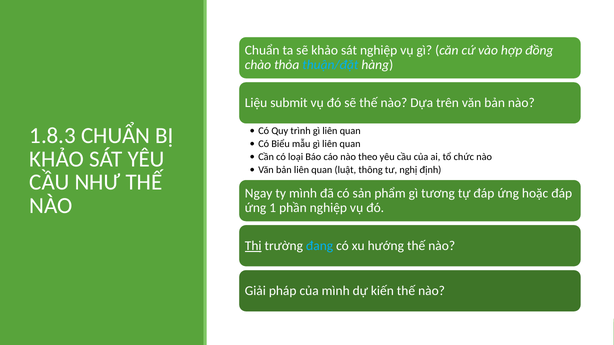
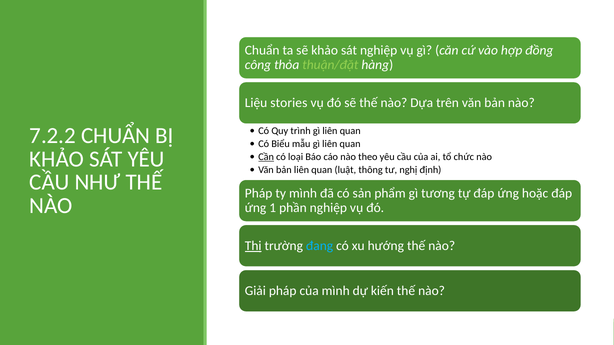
chào: chào -> công
thuận/đặt colour: light blue -> light green
submit: submit -> stories
1.8.3: 1.8.3 -> 7.2.2
Cần underline: none -> present
Ngay at (259, 194): Ngay -> Pháp
